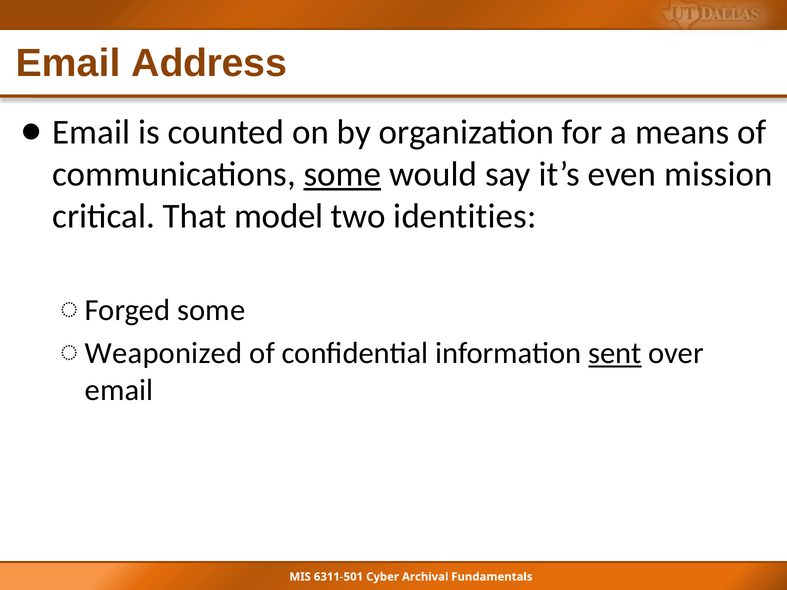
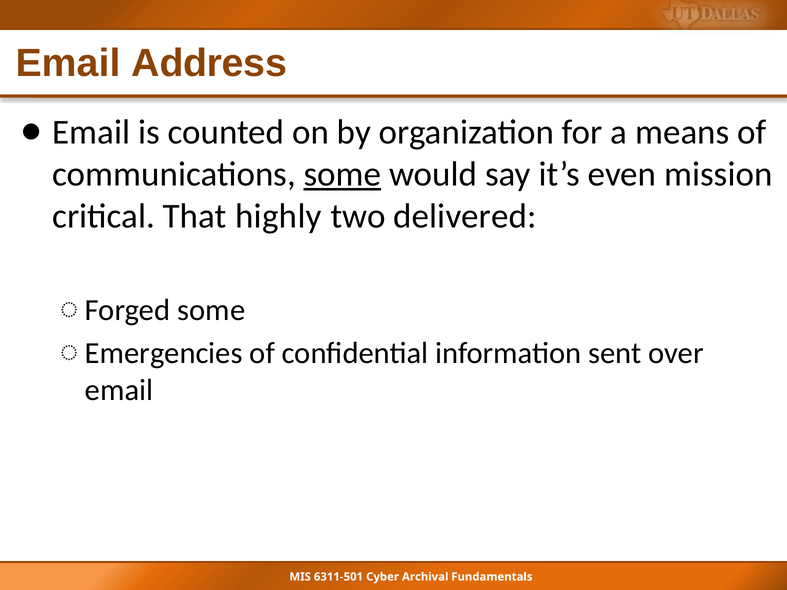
model: model -> highly
identities: identities -> delivered
Weaponized: Weaponized -> Emergencies
sent underline: present -> none
